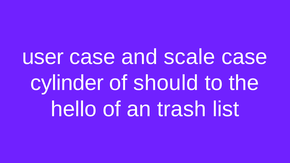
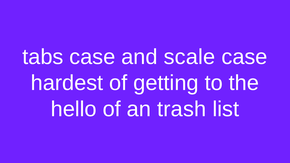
user: user -> tabs
cylinder: cylinder -> hardest
should: should -> getting
